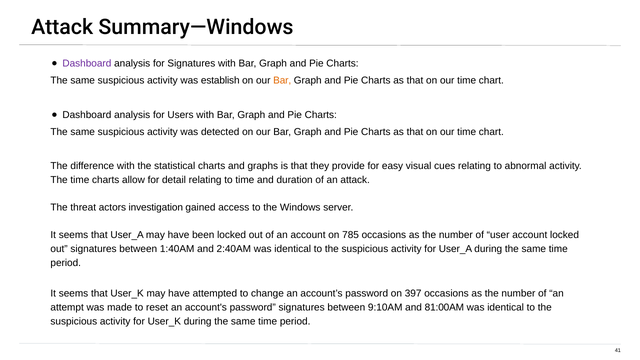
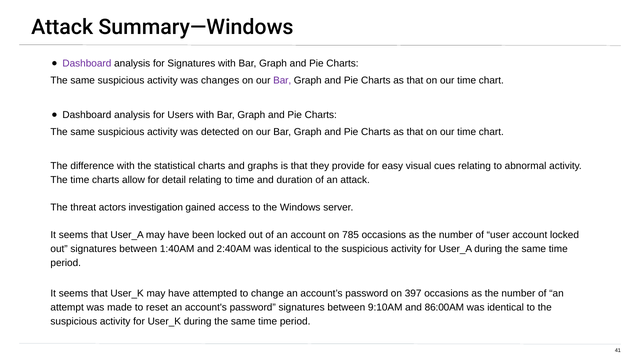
establish: establish -> changes
Bar at (282, 81) colour: orange -> purple
81:00AM: 81:00AM -> 86:00AM
